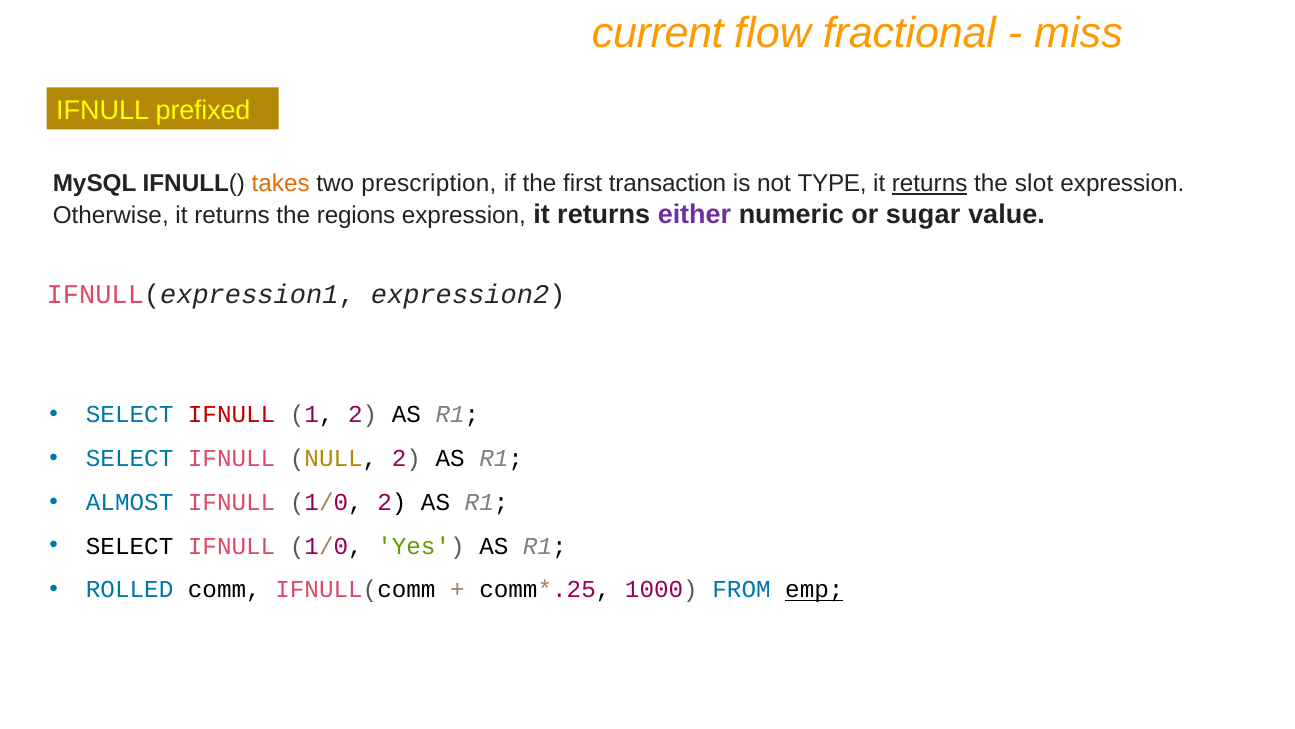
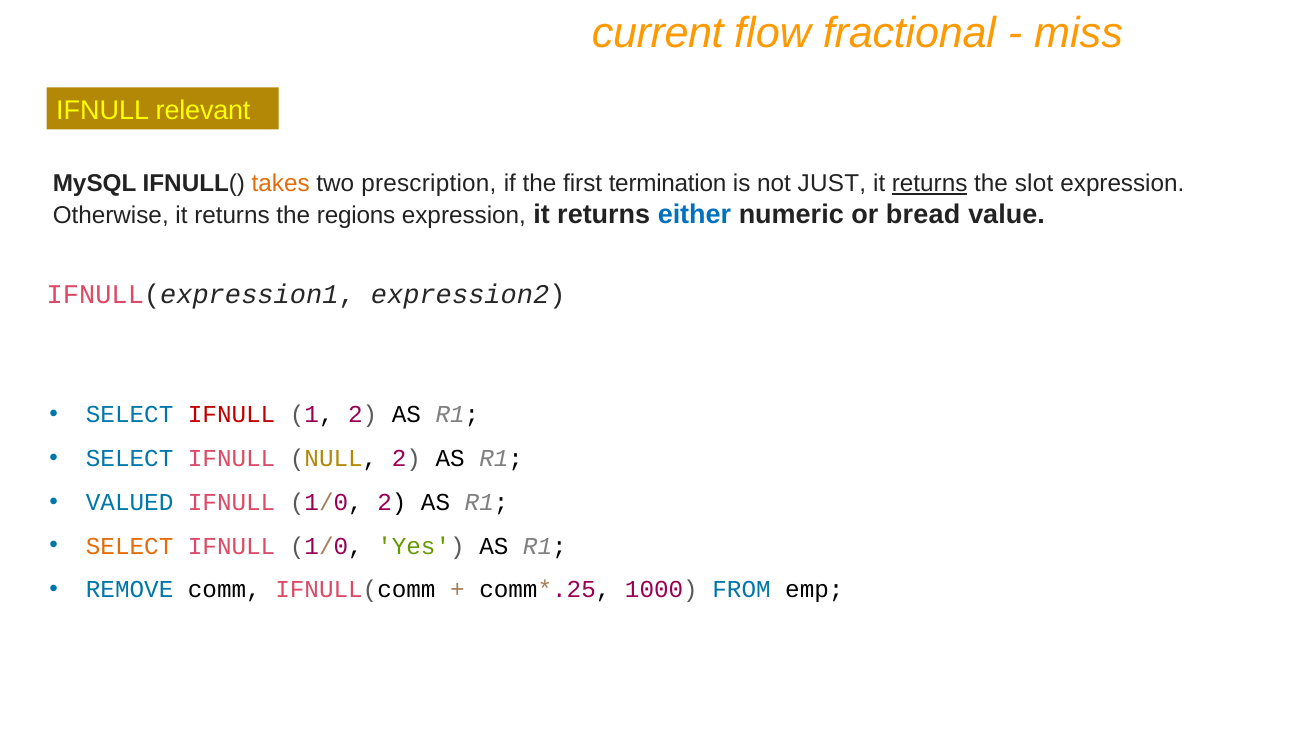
prefixed: prefixed -> relevant
transaction: transaction -> termination
TYPE: TYPE -> JUST
either colour: purple -> blue
sugar: sugar -> bread
ALMOST: ALMOST -> VALUED
SELECT at (130, 546) colour: black -> orange
ROLLED: ROLLED -> REMOVE
emp underline: present -> none
